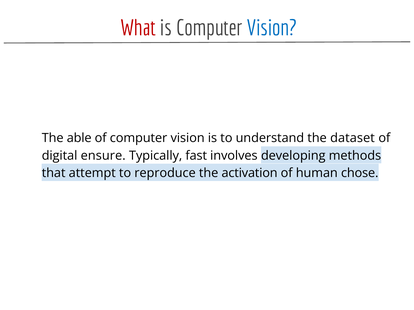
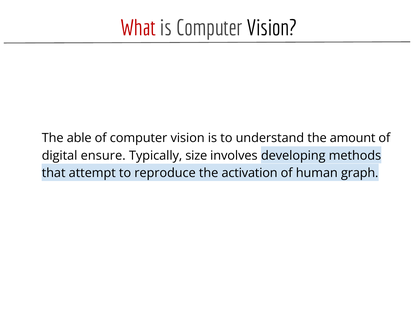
Vision at (272, 28) colour: blue -> black
dataset: dataset -> amount
fast: fast -> size
chose: chose -> graph
